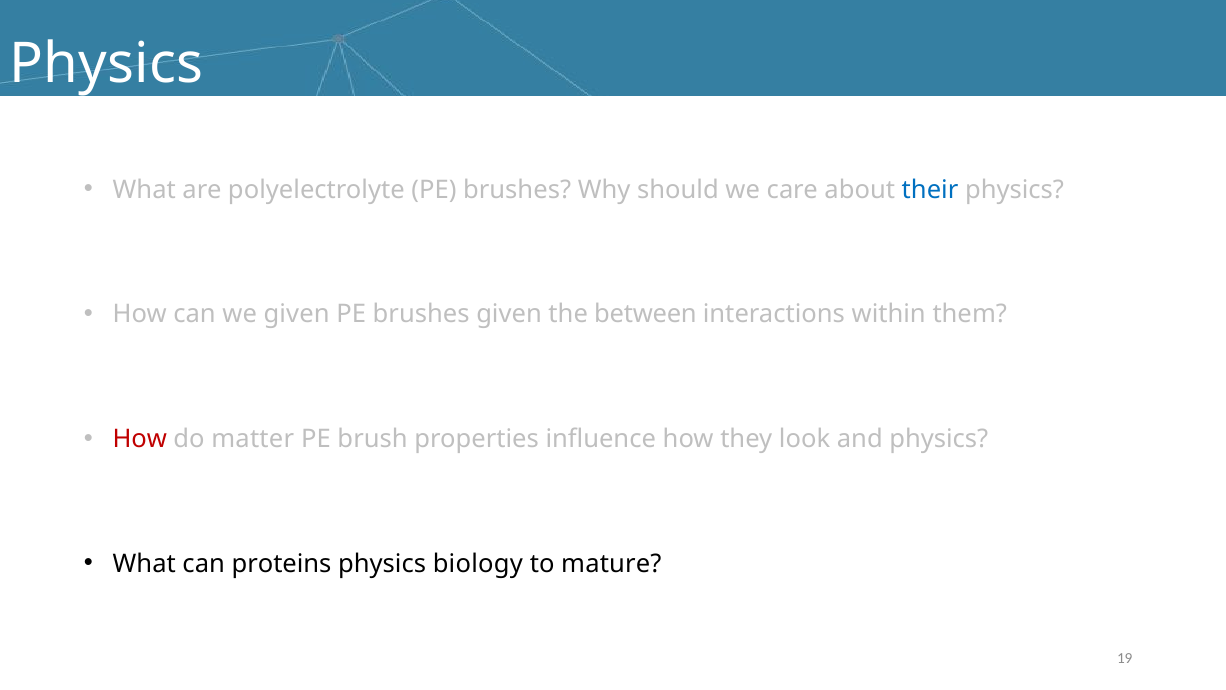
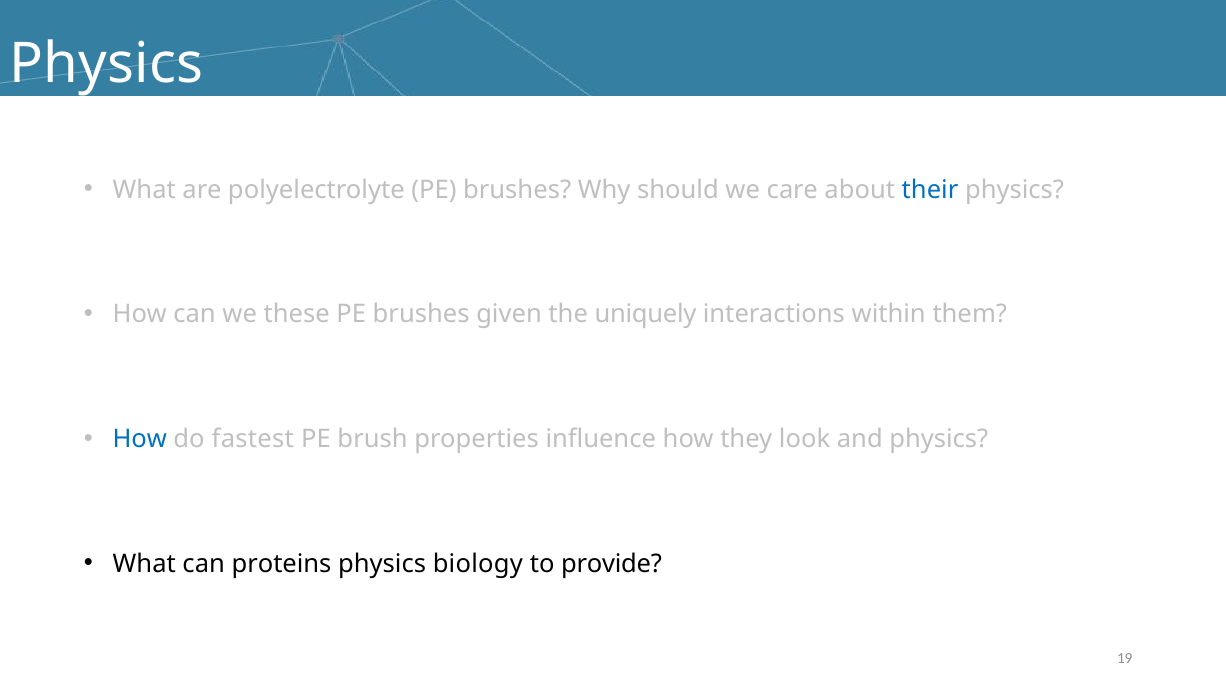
we given: given -> these
between: between -> uniquely
How at (140, 439) colour: red -> blue
matter: matter -> fastest
mature: mature -> provide
